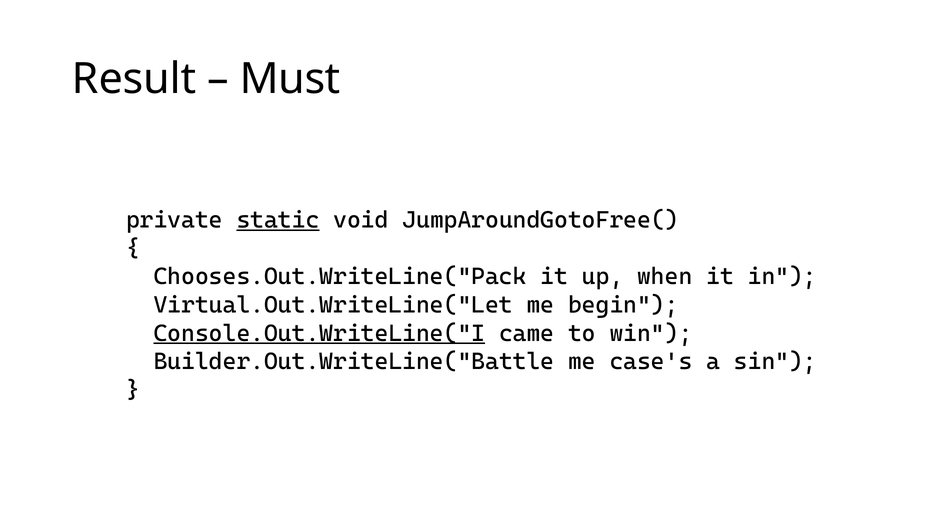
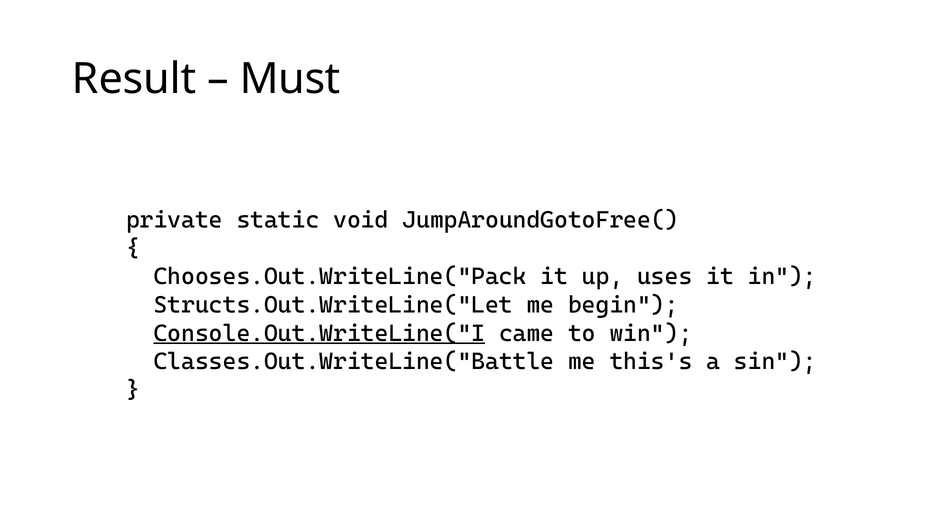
static underline: present -> none
when: when -> uses
Virtual.Out.WriteLine("Let: Virtual.Out.WriteLine("Let -> Structs.Out.WriteLine("Let
Builder.Out.WriteLine("Battle: Builder.Out.WriteLine("Battle -> Classes.Out.WriteLine("Battle
case's: case's -> this's
